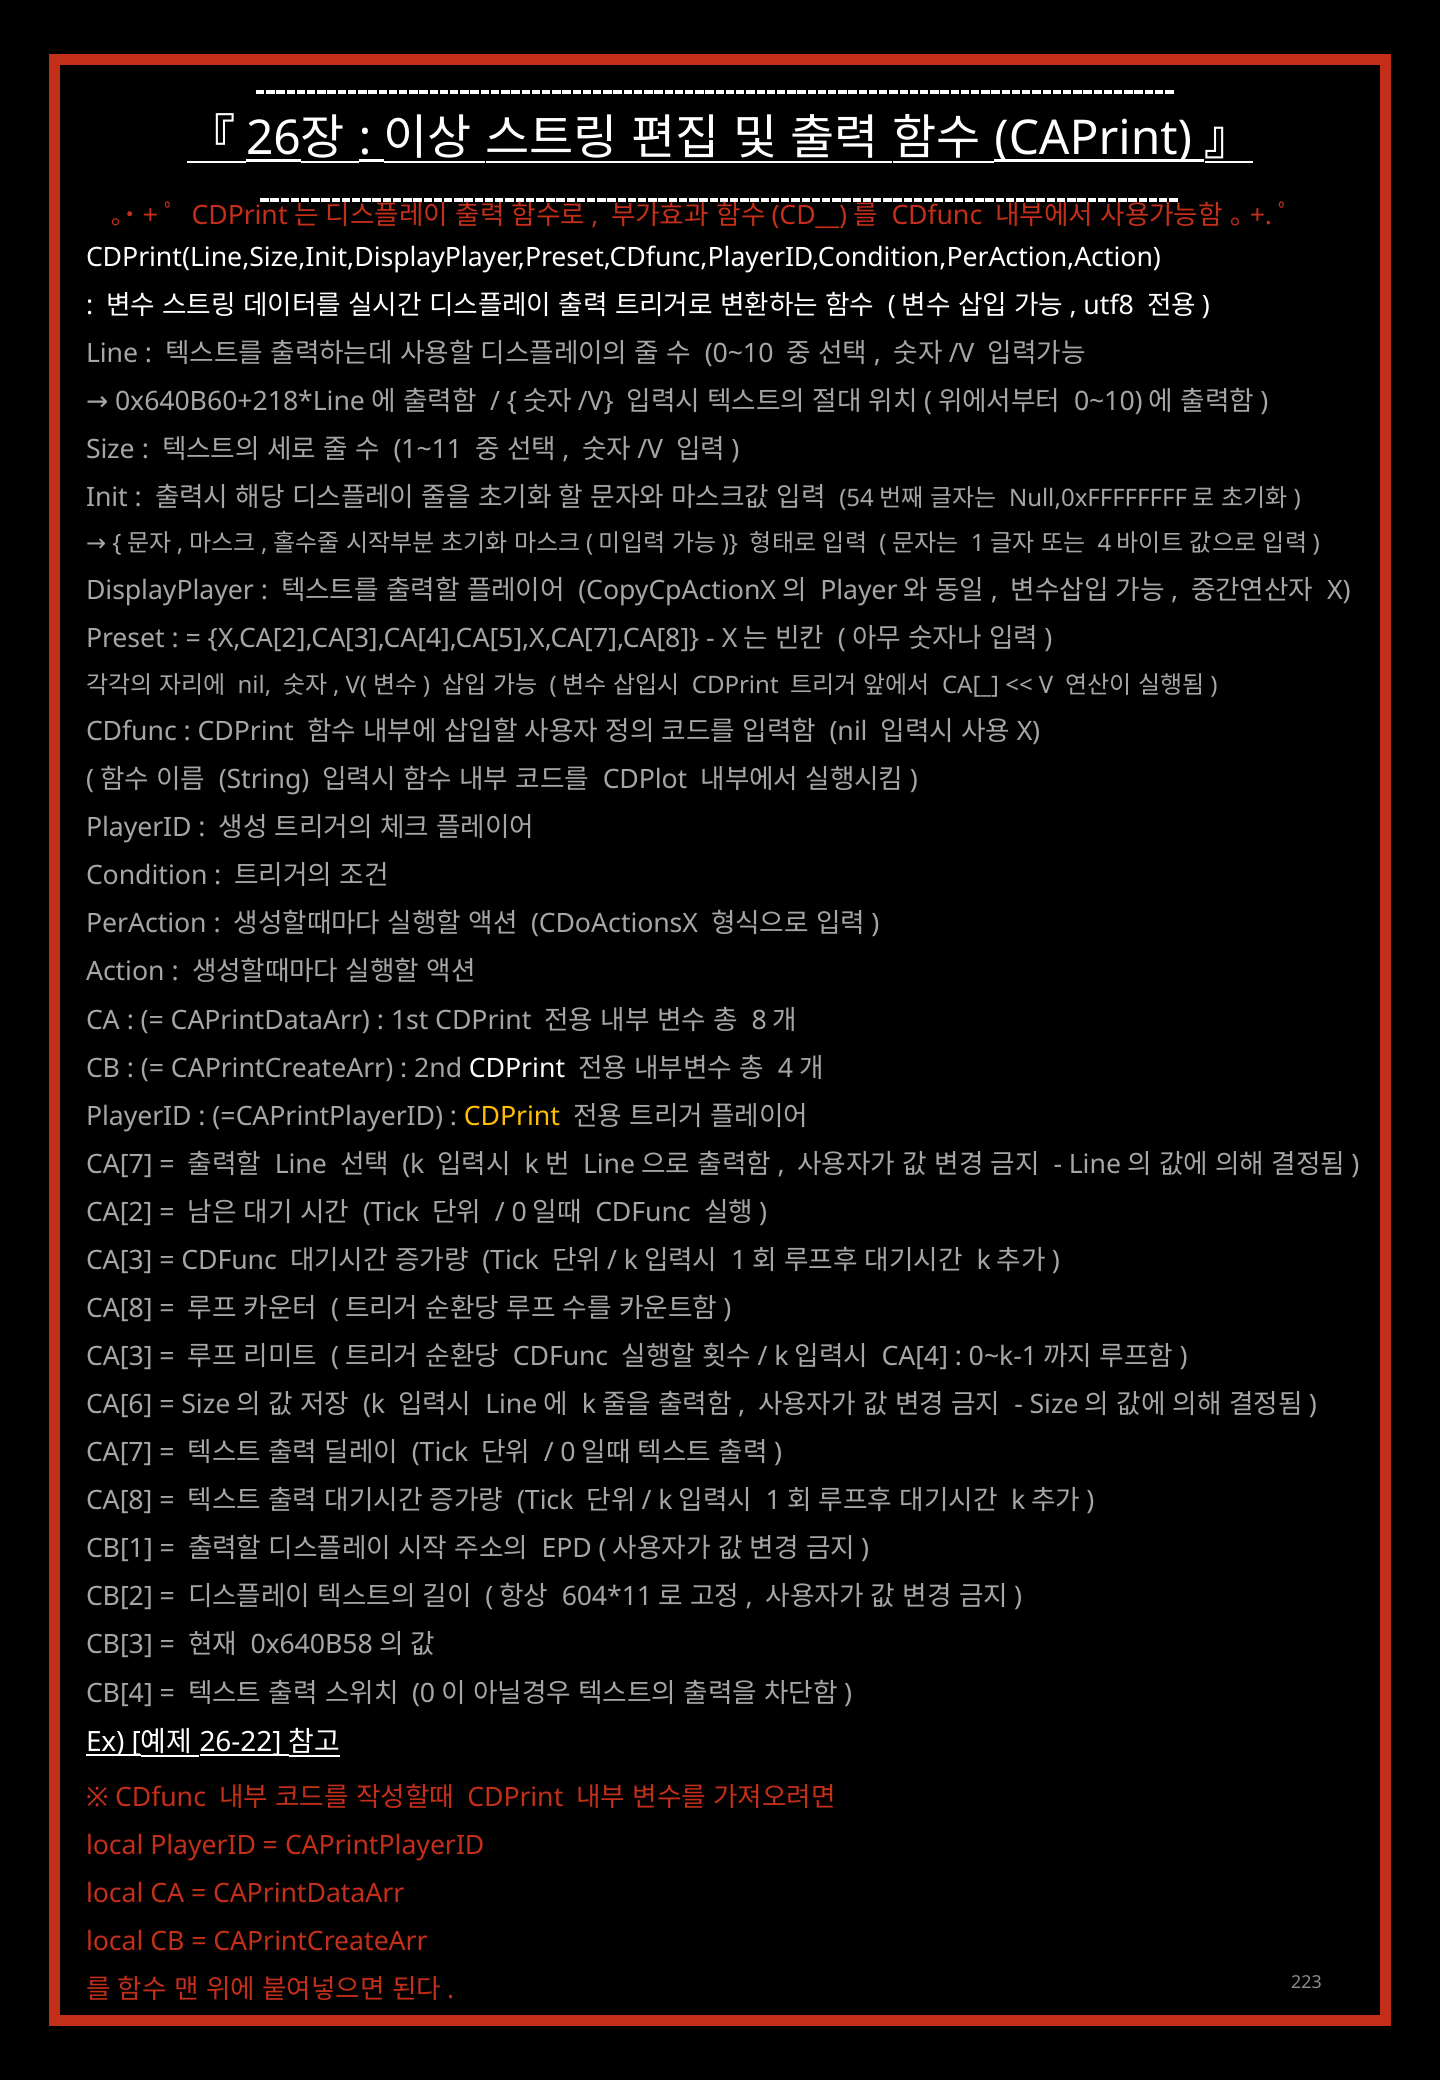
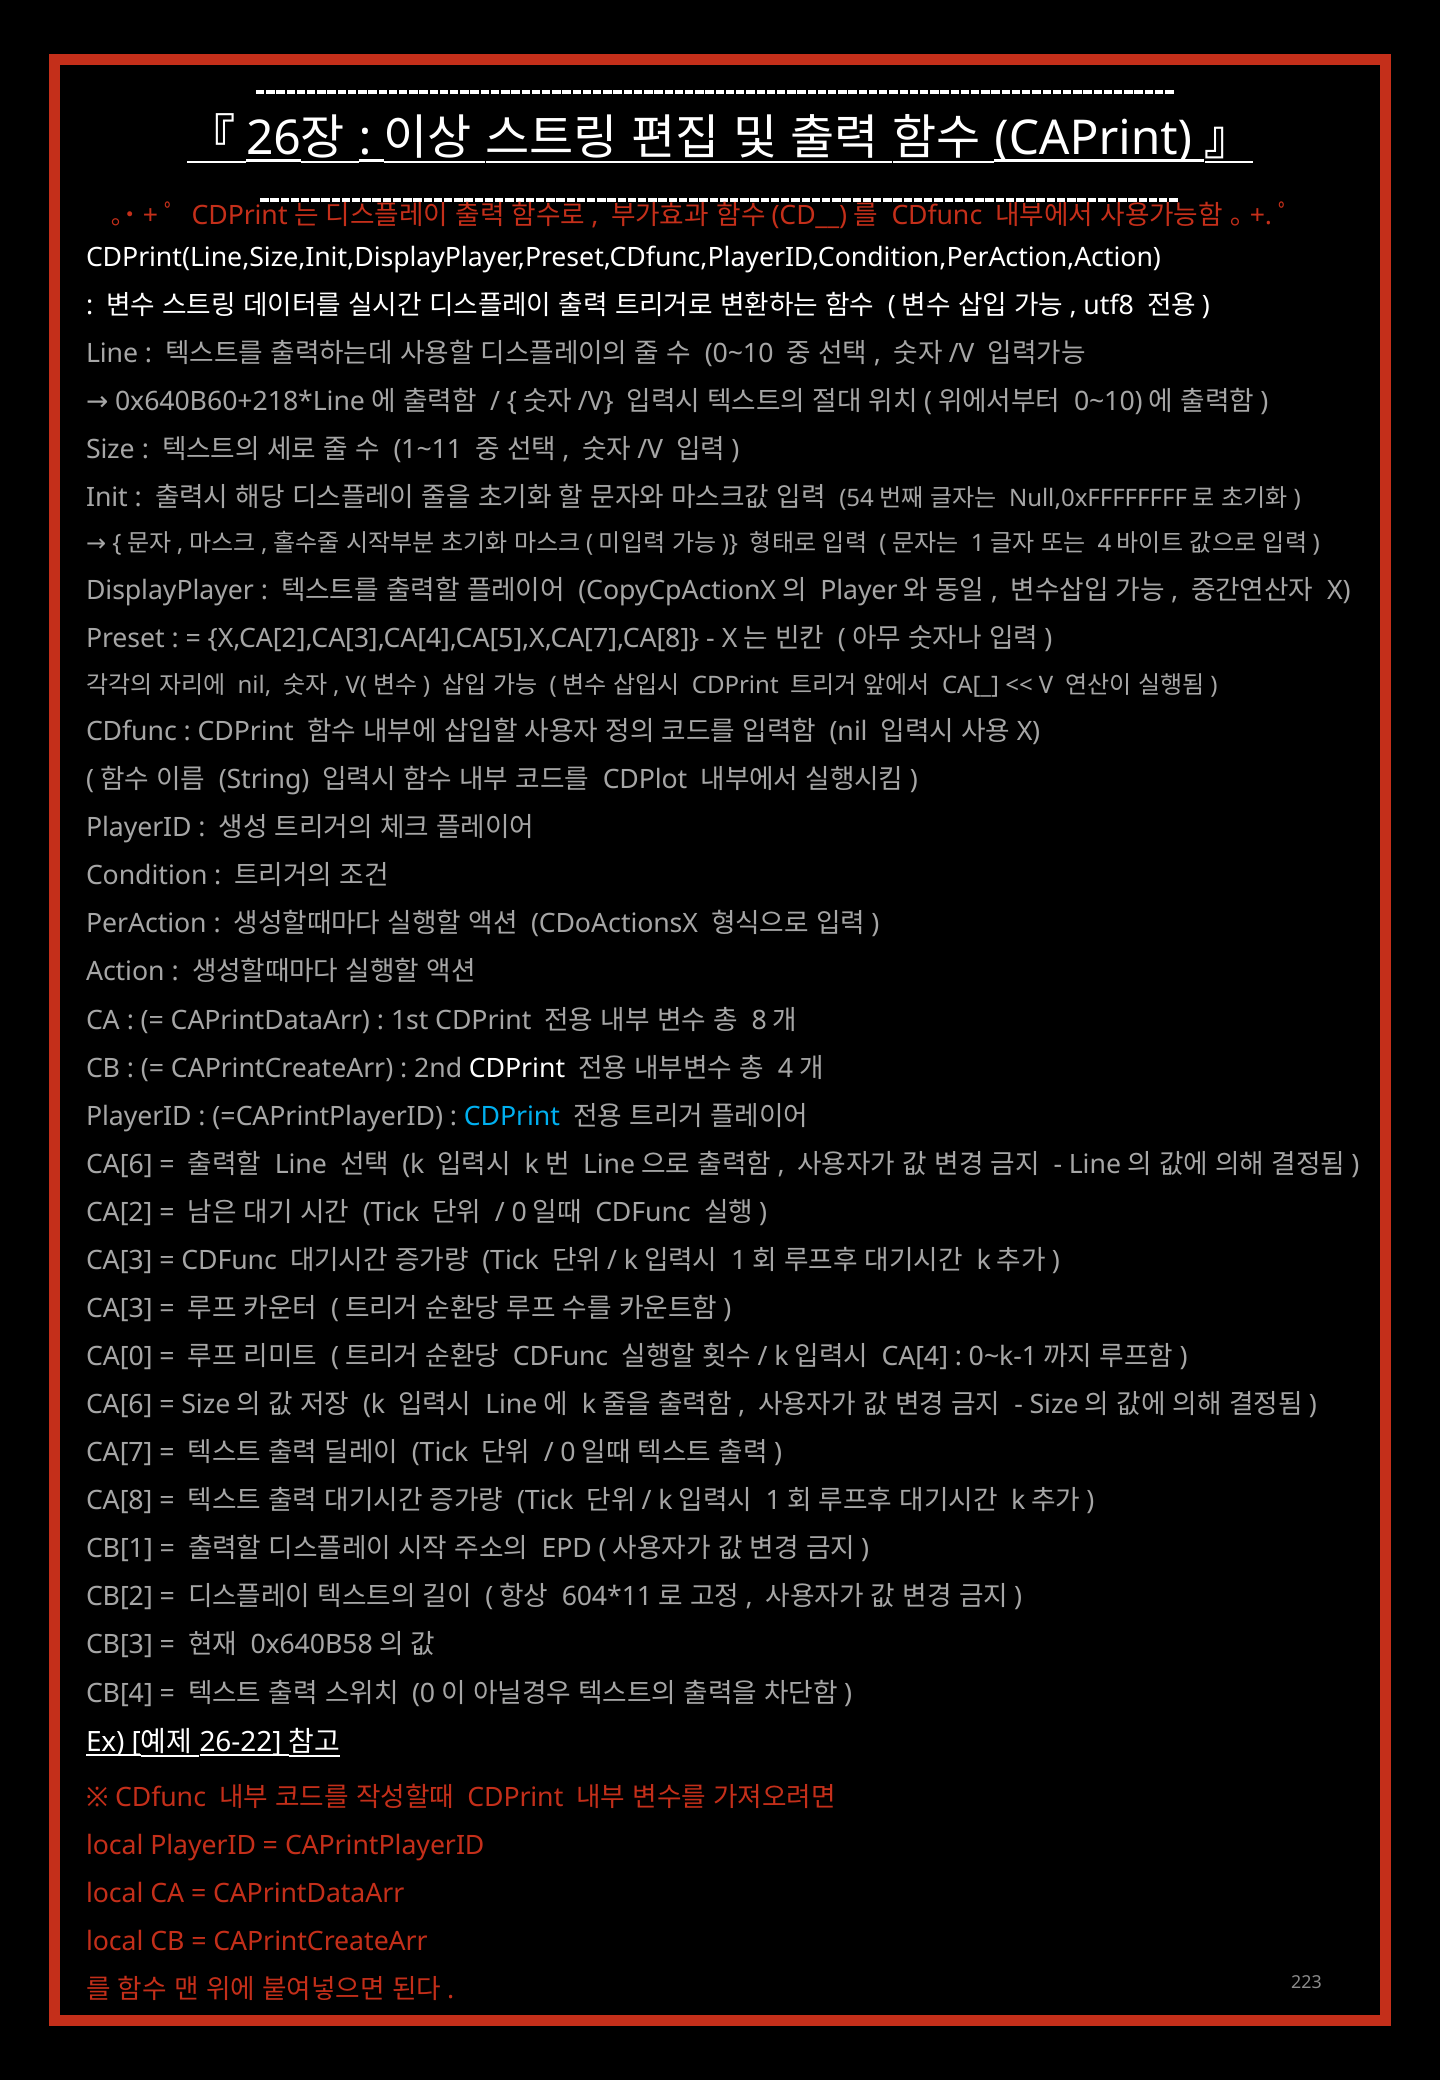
CDPrint at (512, 1116) colour: yellow -> light blue
CA[7 at (119, 1164): CA[7 -> CA[6
CA[8 at (119, 1309): CA[8 -> CA[3
CA[3 at (119, 1357): CA[3 -> CA[0
